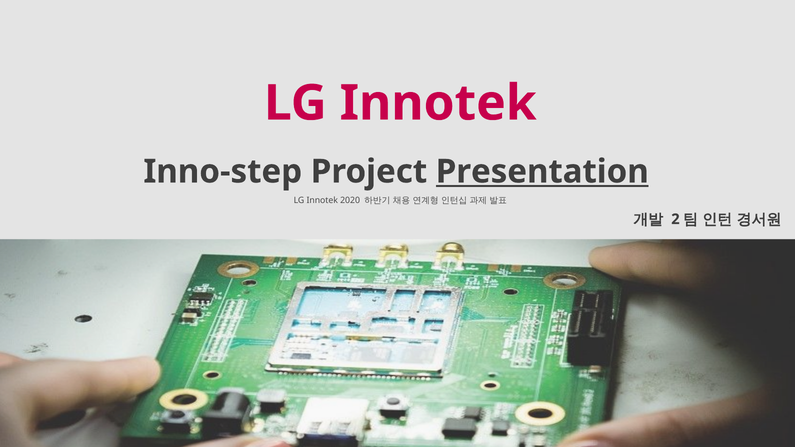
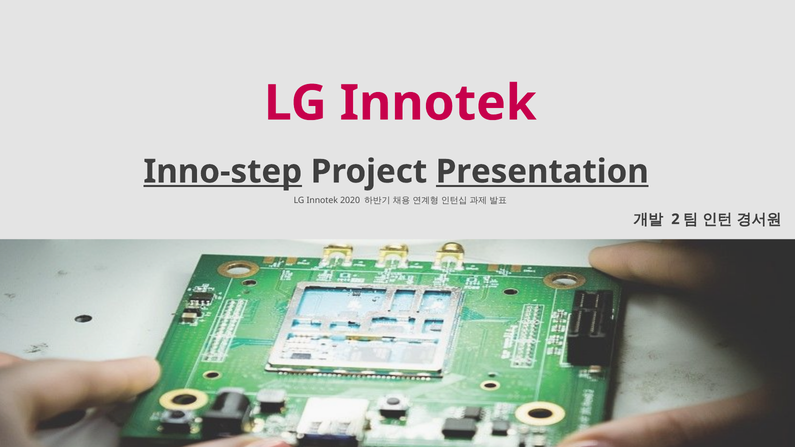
Inno-step underline: none -> present
